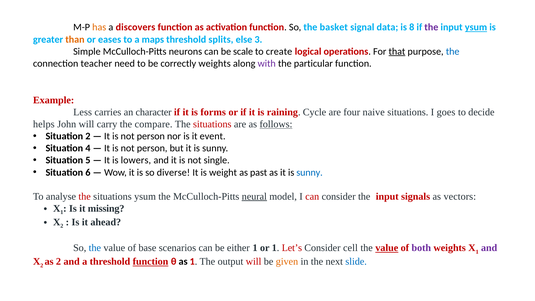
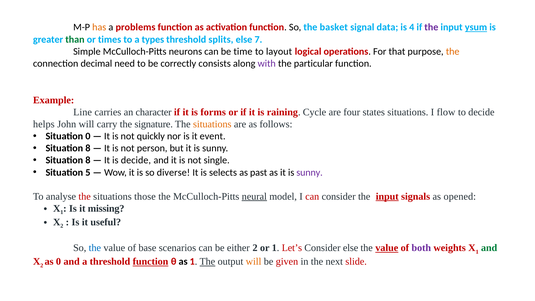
discovers: discovers -> problems
8: 8 -> 4
than colour: orange -> green
eases: eases -> times
maps: maps -> types
3: 3 -> 7
scale: scale -> time
create: create -> layout
that underline: present -> none
the at (453, 51) colour: blue -> orange
teacher: teacher -> decimal
correctly weights: weights -> consists
Less: Less -> Line
naive: naive -> states
goes: goes -> flow
compare: compare -> signature
situations at (212, 124) colour: red -> orange
follows underline: present -> none
Situation 2: 2 -> 0
person at (151, 136): person -> quickly
4 at (88, 148): 4 -> 8
5 at (88, 160): 5 -> 8
is lowers: lowers -> decide
6: 6 -> 5
weight: weight -> selects
sunny at (310, 172) colour: blue -> purple
situations ysum: ysum -> those
input at (387, 196) underline: none -> present
vectors: vectors -> opened
ahead: ahead -> useful
either 1: 1 -> 2
Consider cell: cell -> else
and at (489, 248) colour: purple -> green
as 2: 2 -> 0
The at (207, 262) underline: none -> present
will at (254, 262) colour: red -> orange
given colour: orange -> red
slide colour: blue -> red
